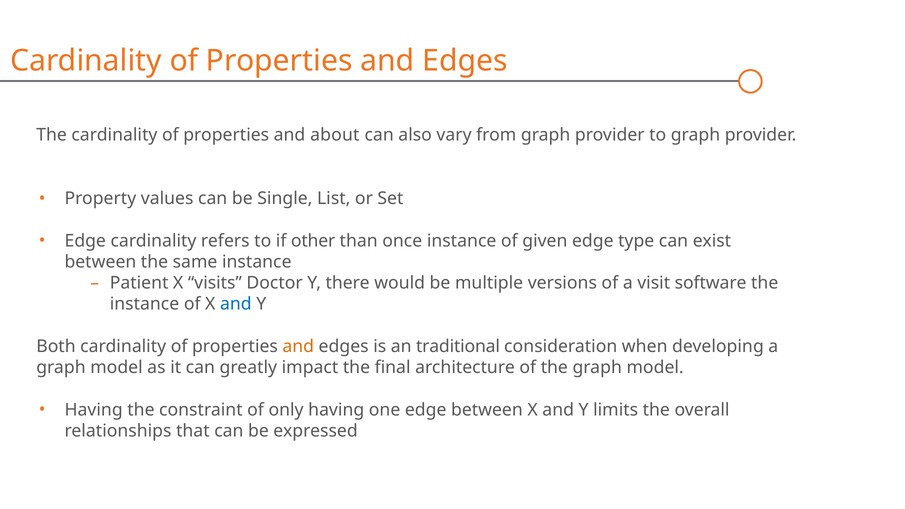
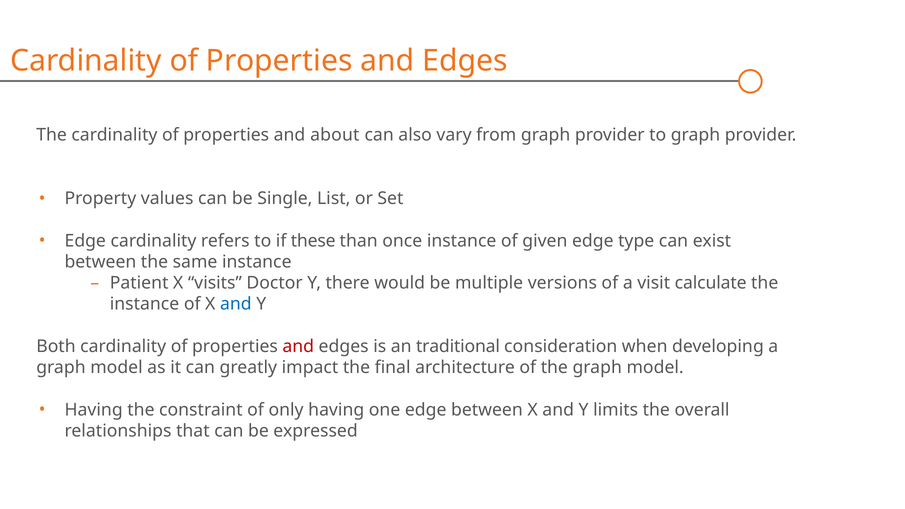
other: other -> these
software: software -> calculate
and at (298, 346) colour: orange -> red
